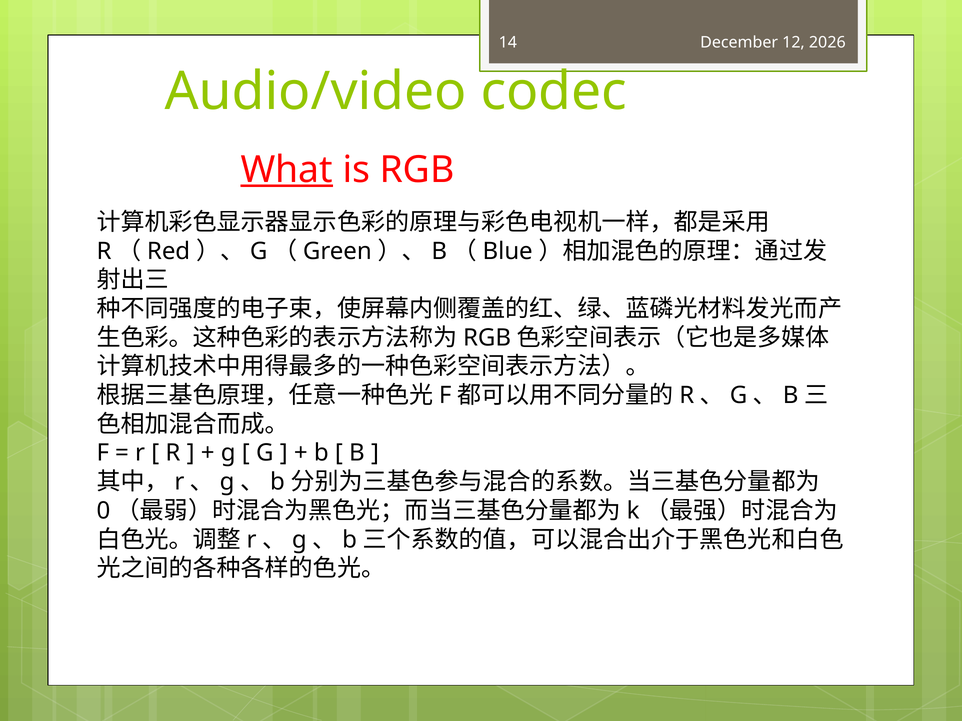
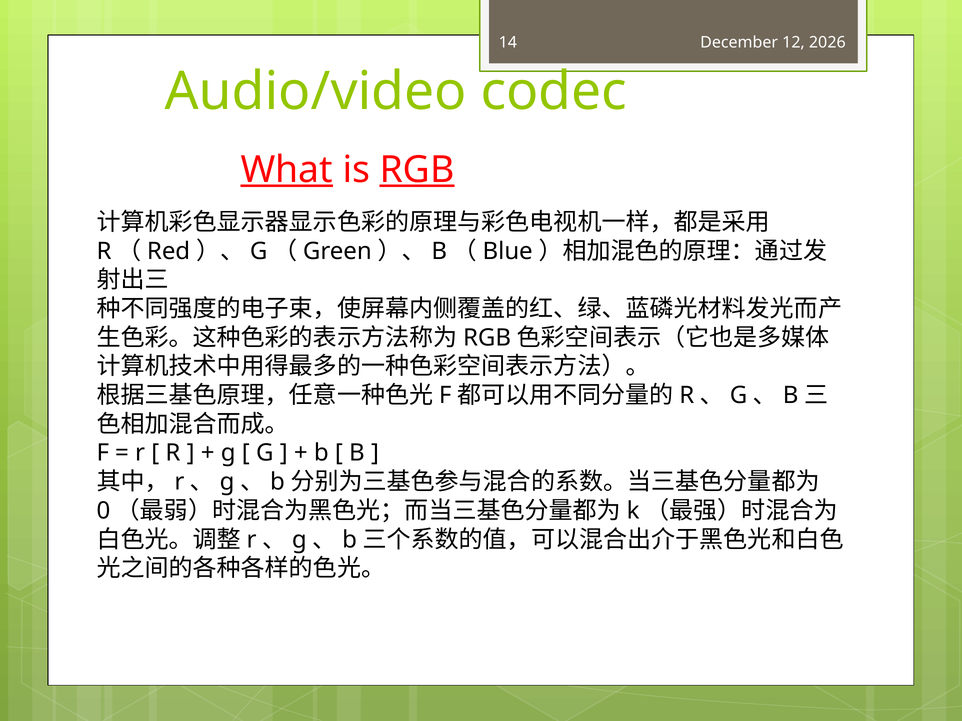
RGB underline: none -> present
